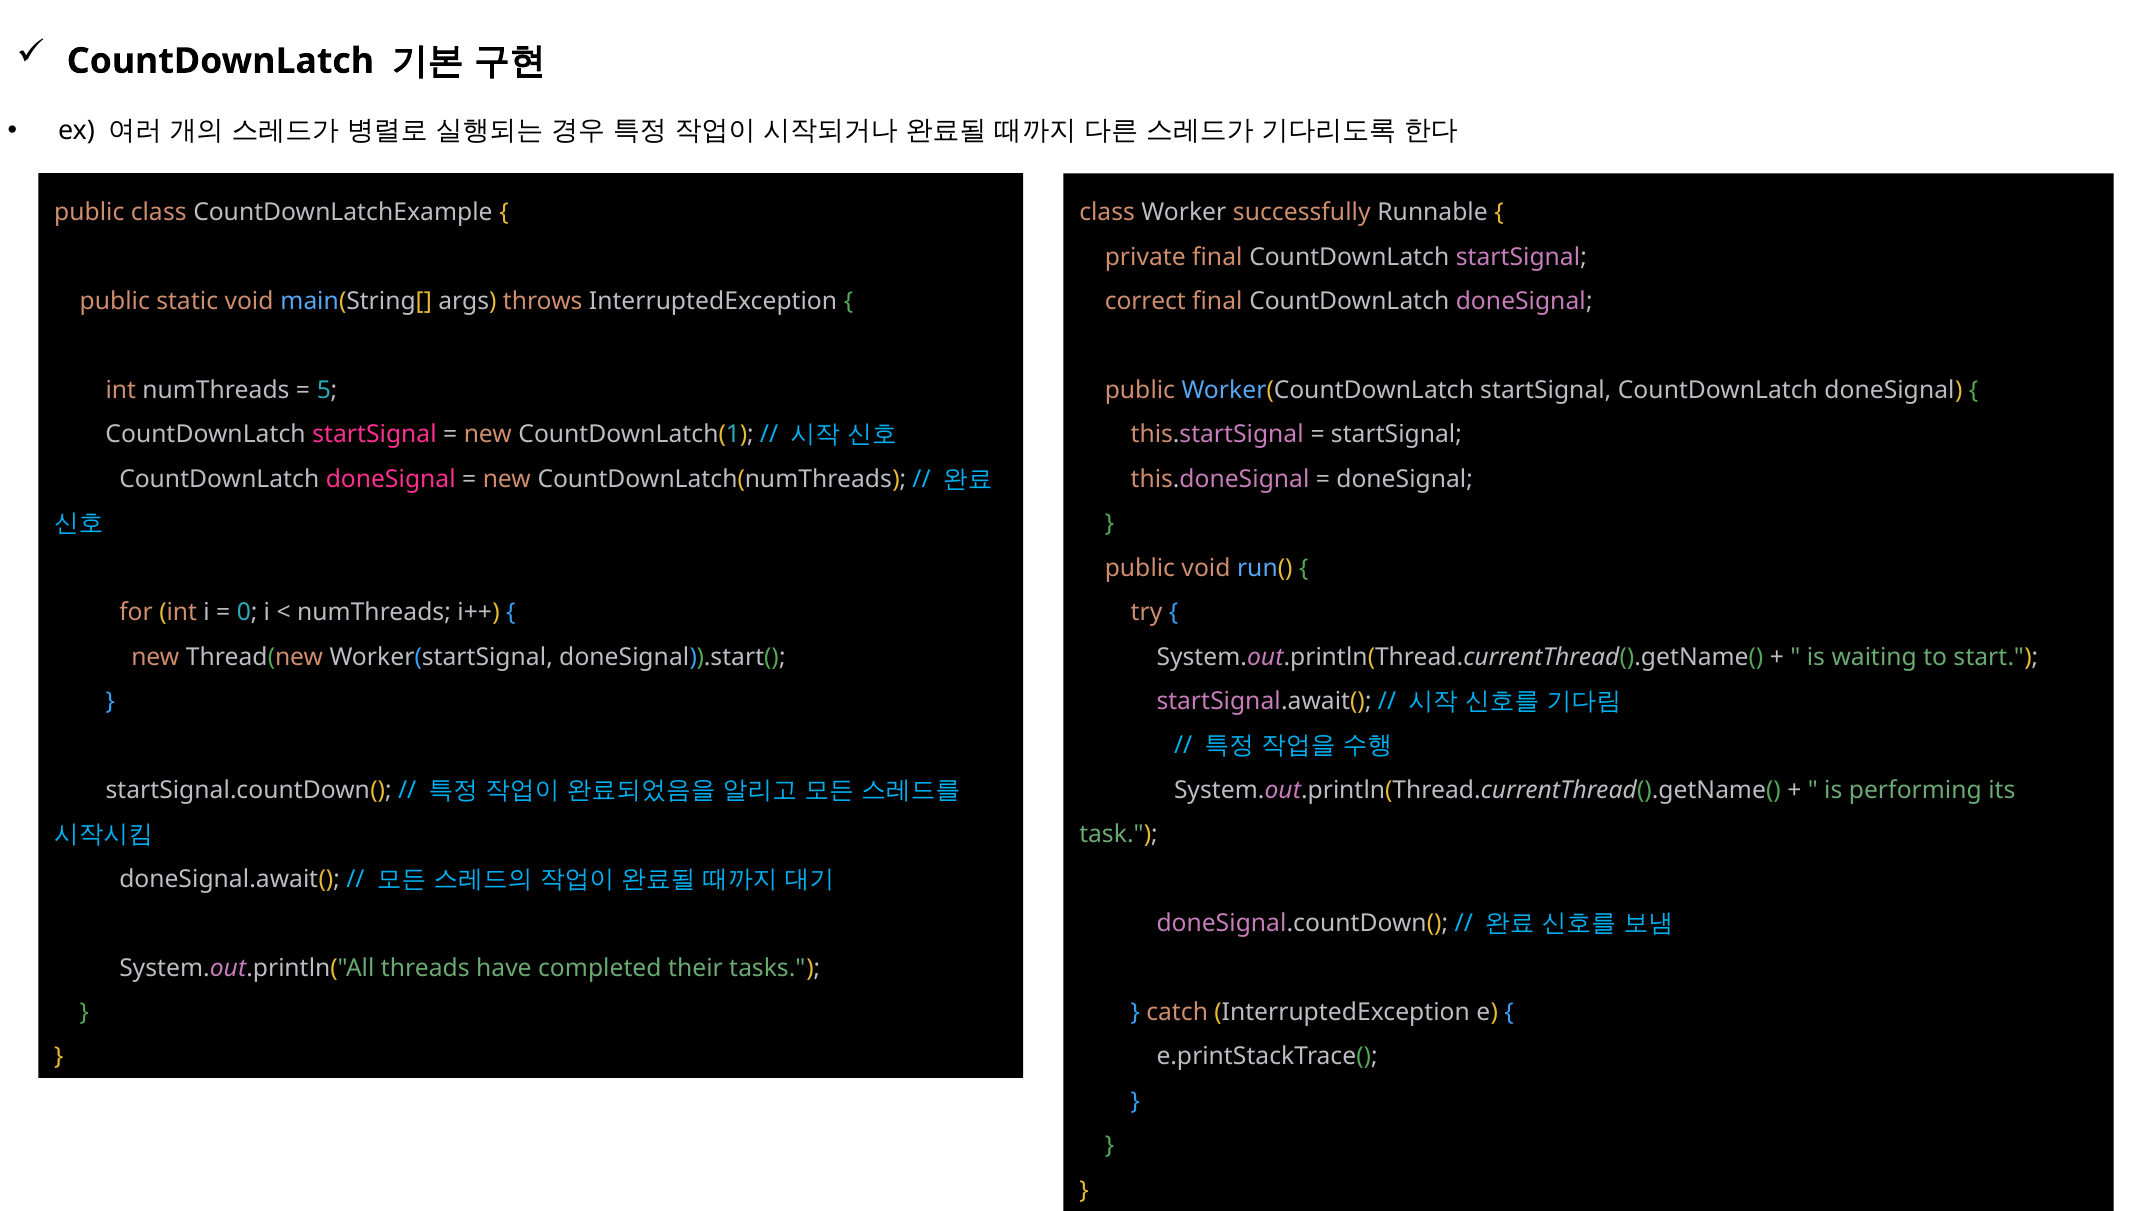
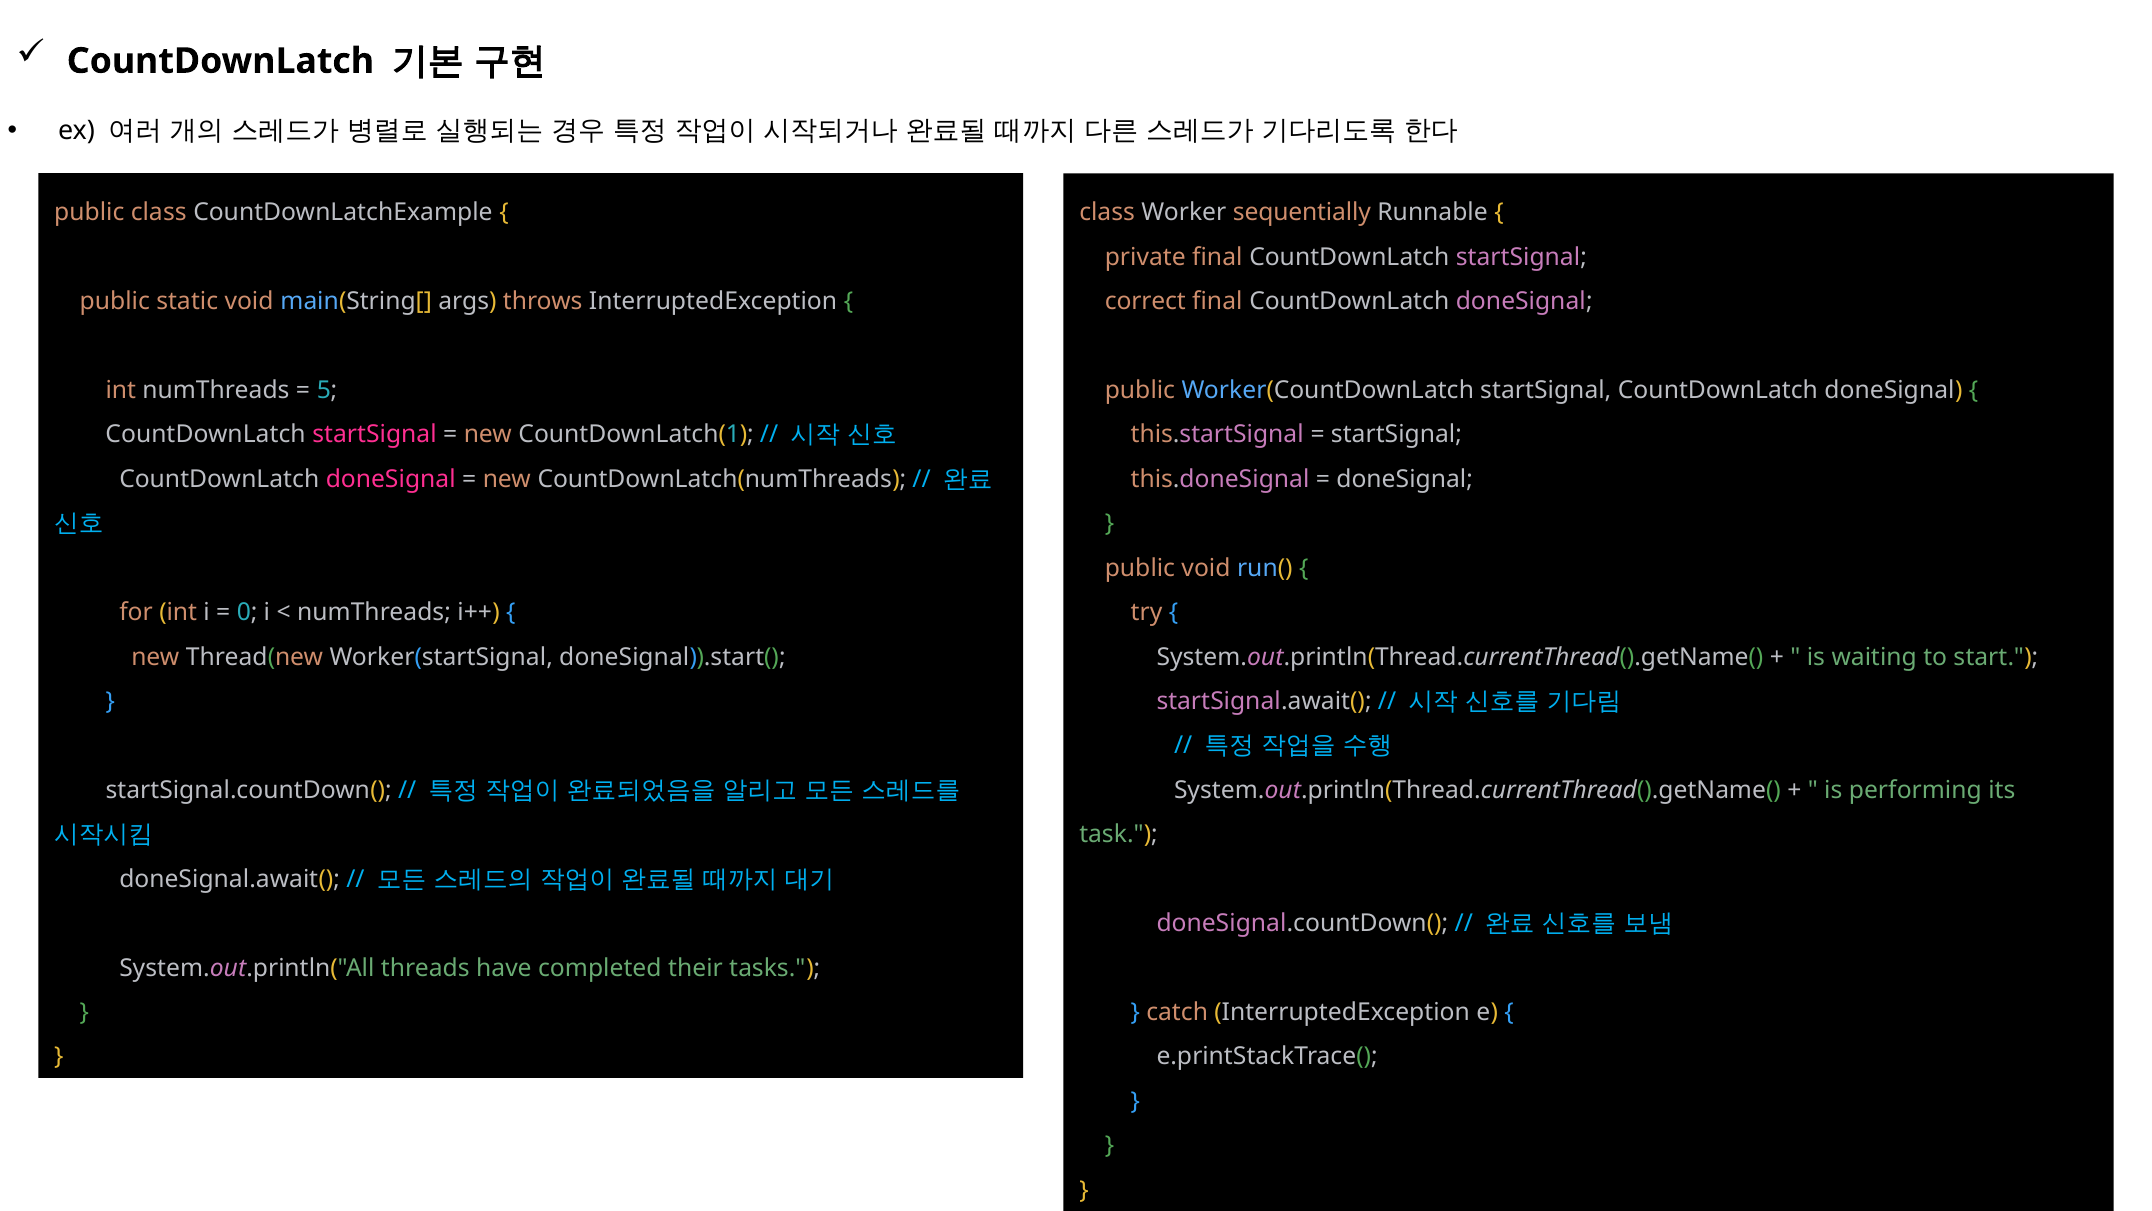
successfully: successfully -> sequentially
